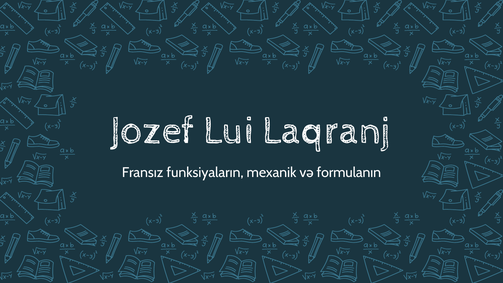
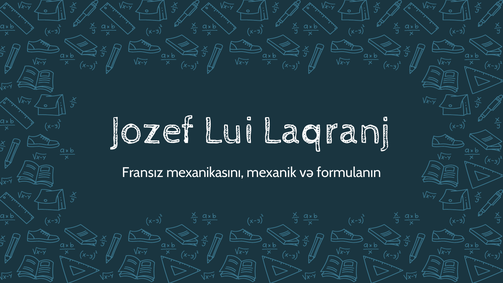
funksiyaların: funksiyaların -> mexanikasını
